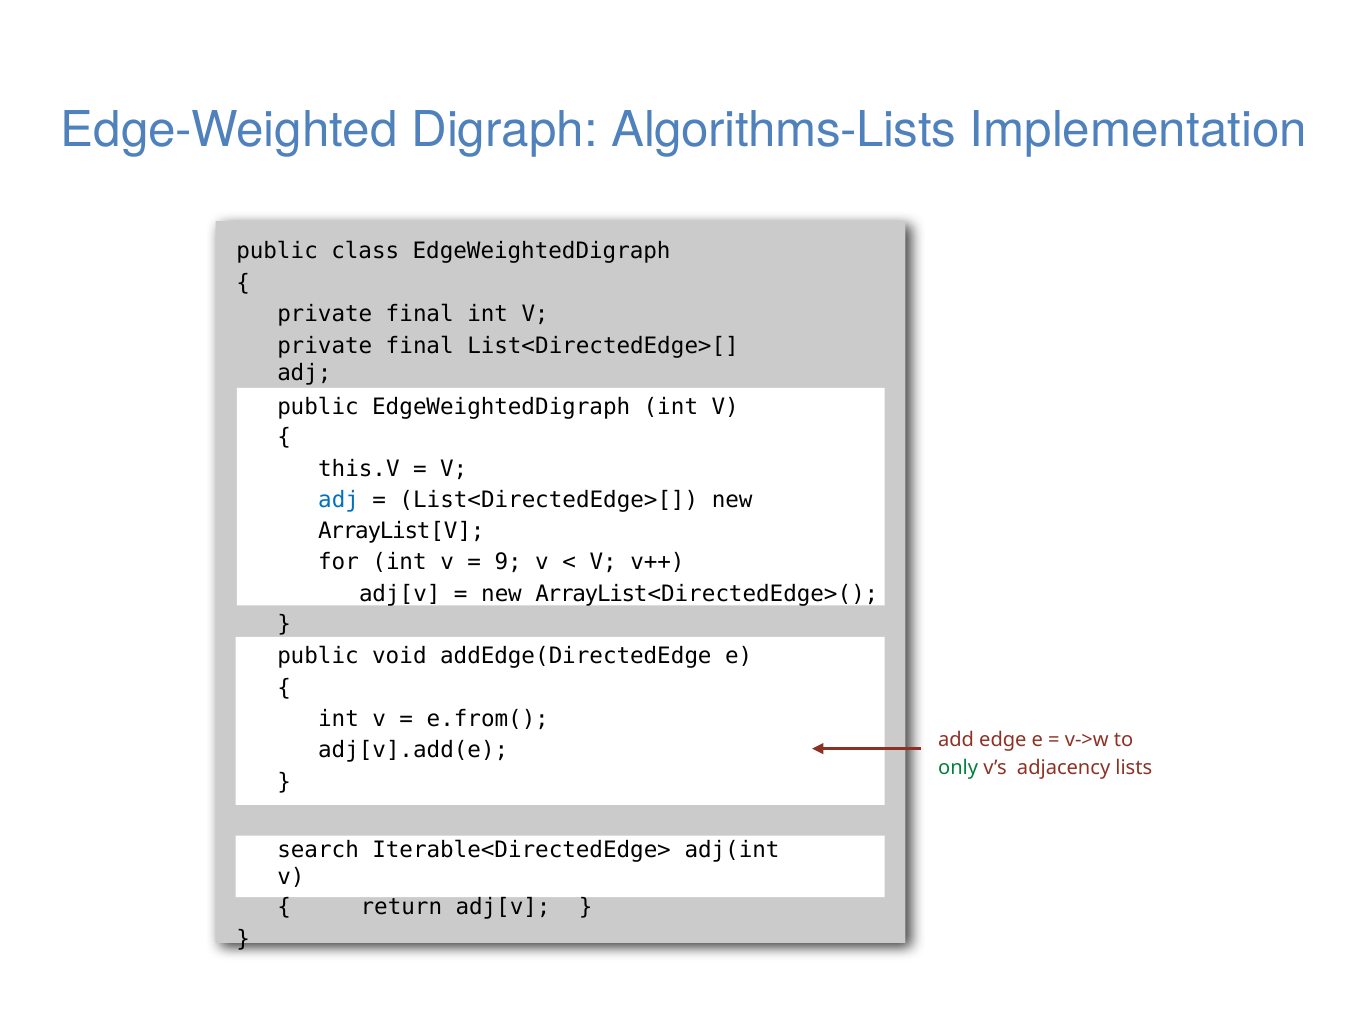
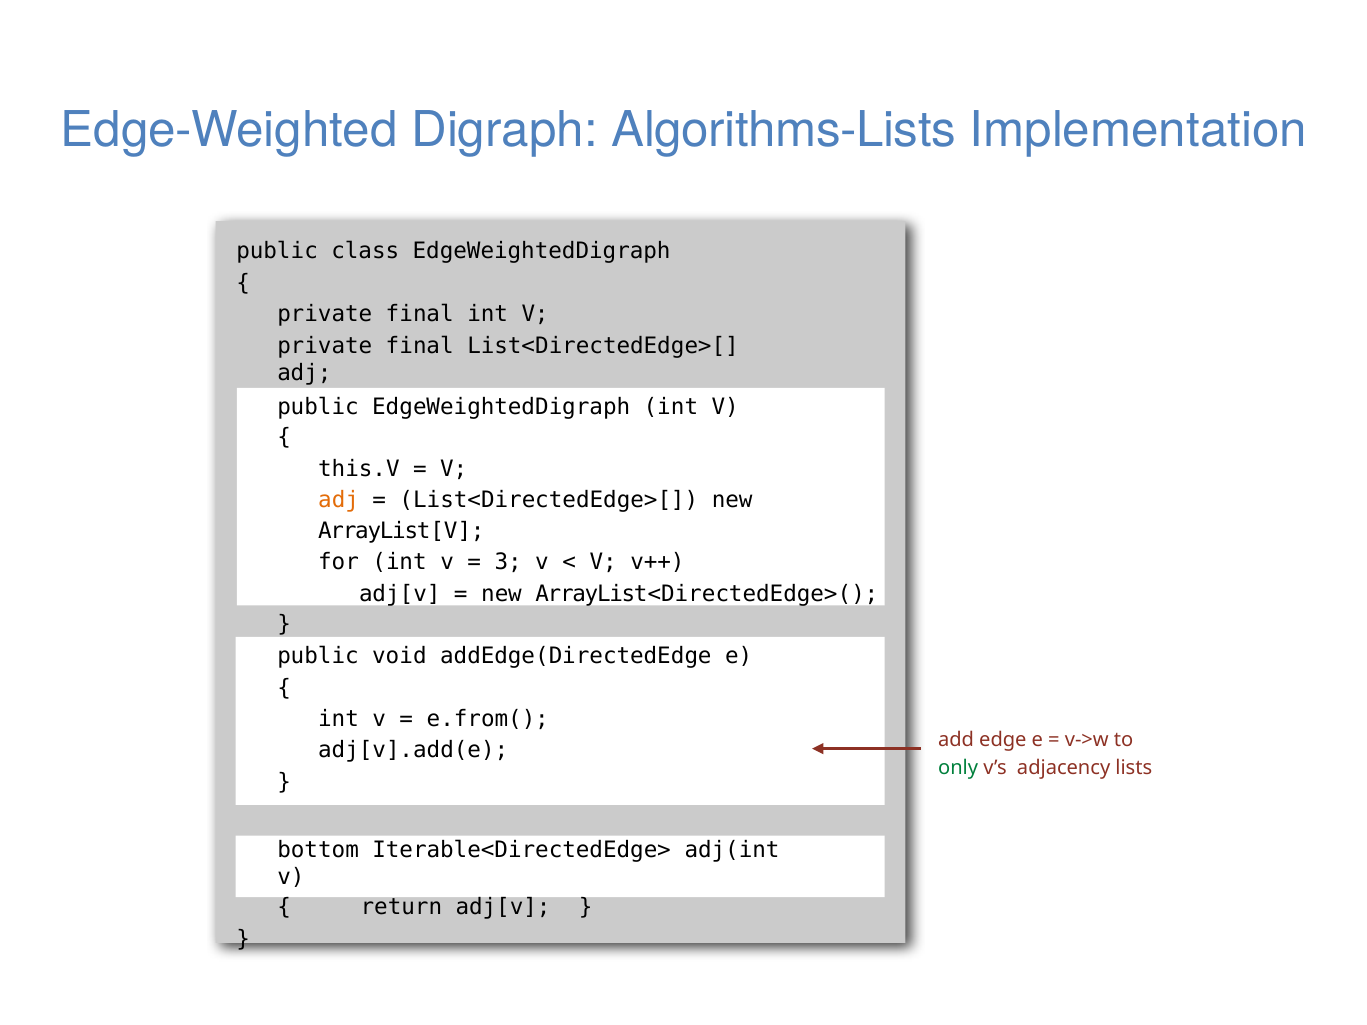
adj at (339, 500) colour: blue -> orange
9: 9 -> 3
search: search -> bottom
